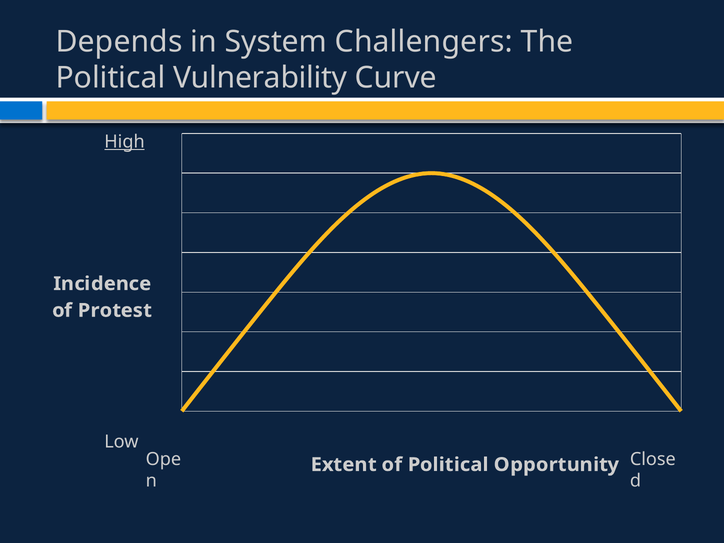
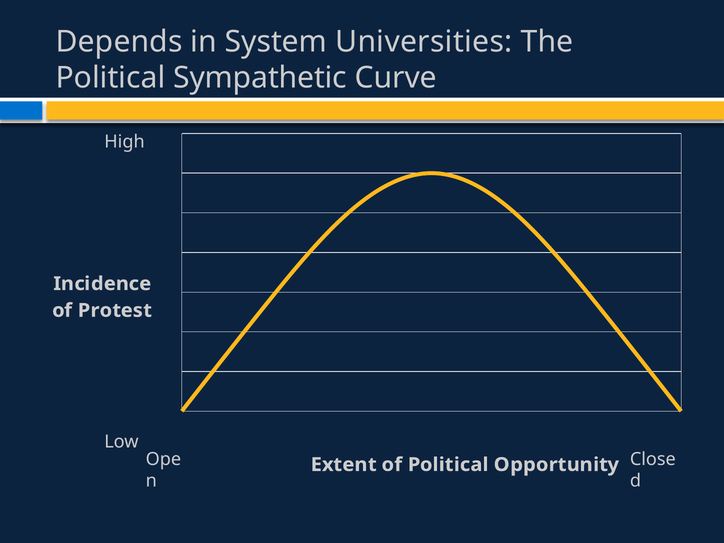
Challengers: Challengers -> Universities
Vulnerability: Vulnerability -> Sympathetic
High underline: present -> none
